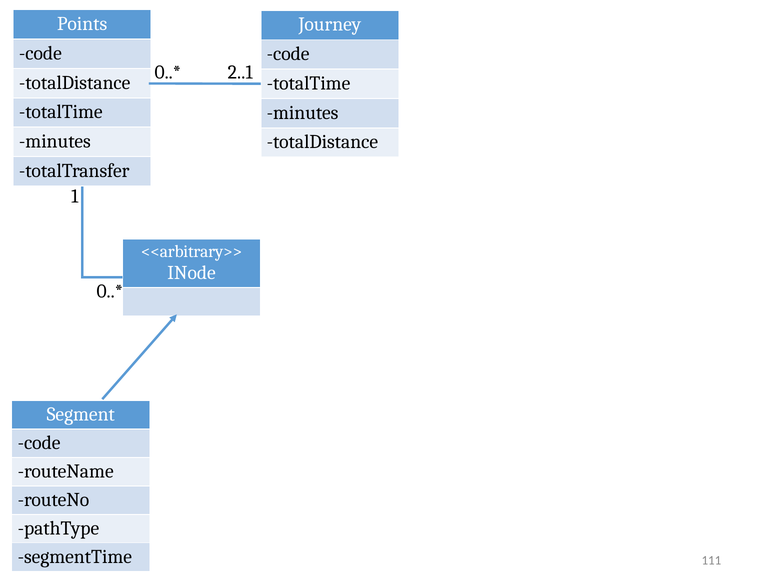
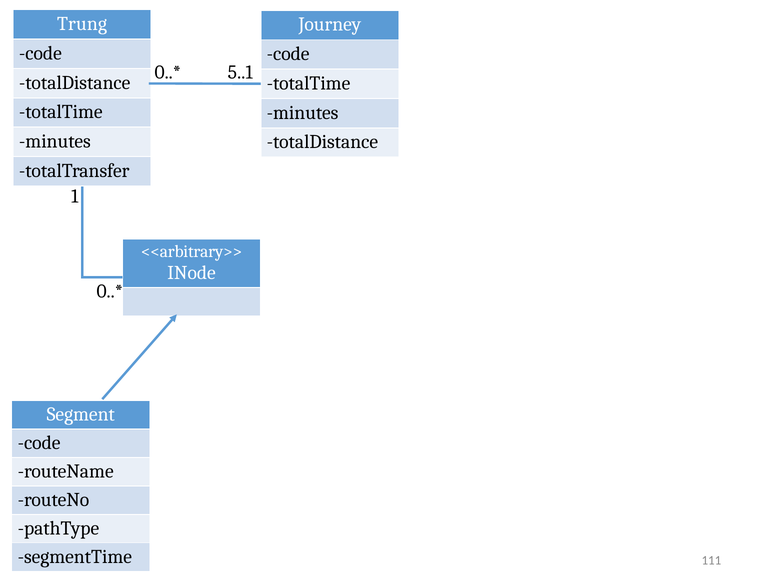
Points: Points -> Trung
2..1: 2..1 -> 5..1
